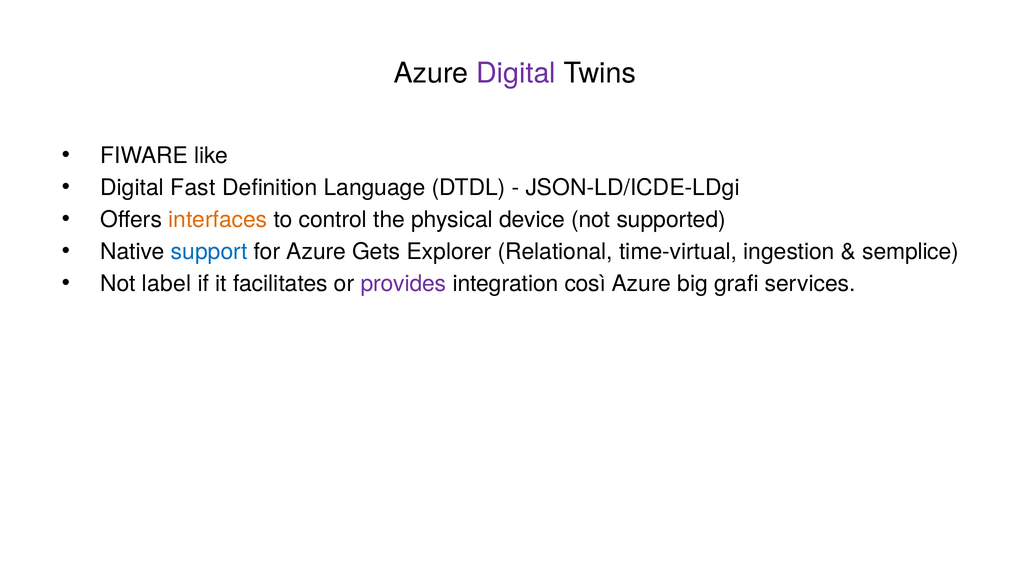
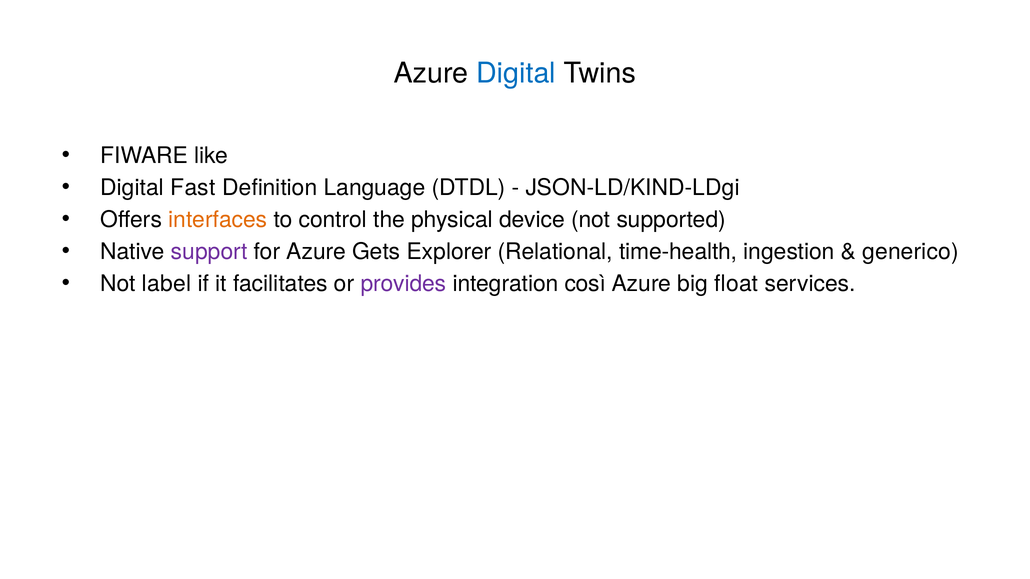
Digital at (516, 73) colour: purple -> blue
JSON-LD/ICDE-LDgi: JSON-LD/ICDE-LDgi -> JSON-LD/KIND-LDgi
support colour: blue -> purple
time-virtual: time-virtual -> time-health
semplice: semplice -> generico
grafi: grafi -> float
